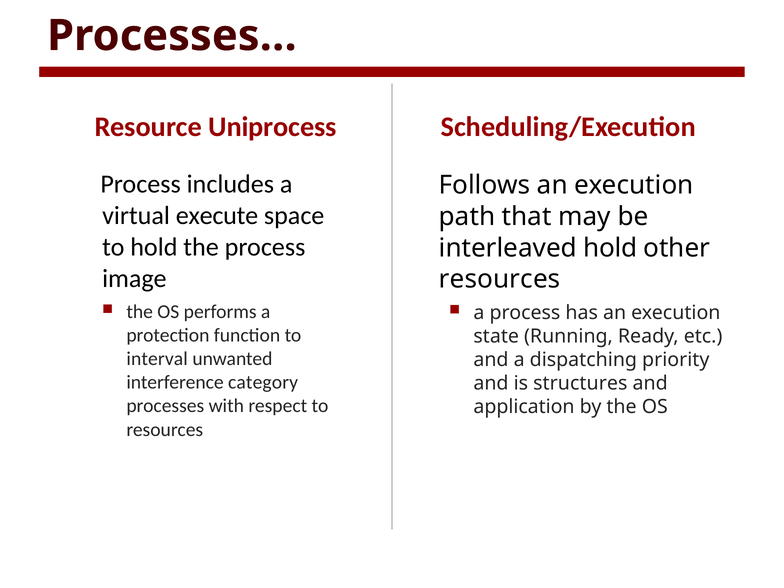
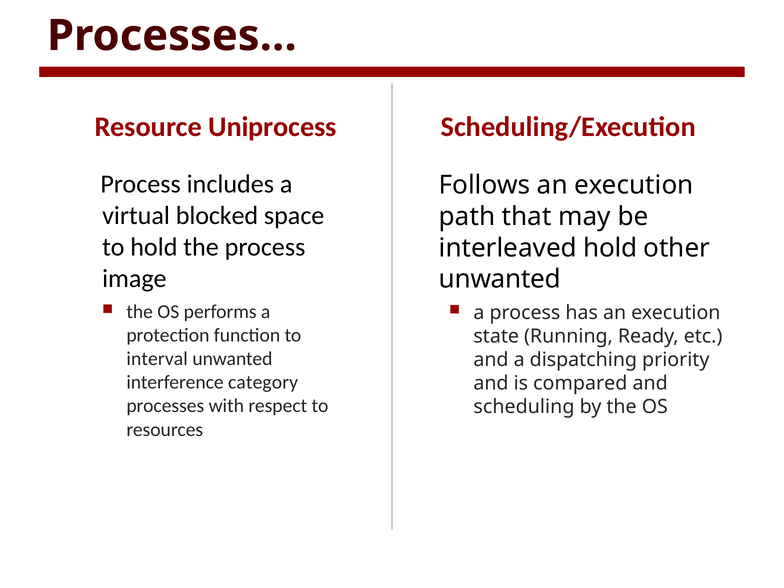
execute: execute -> blocked
resources at (500, 279): resources -> unwanted
structures: structures -> compared
application: application -> scheduling
